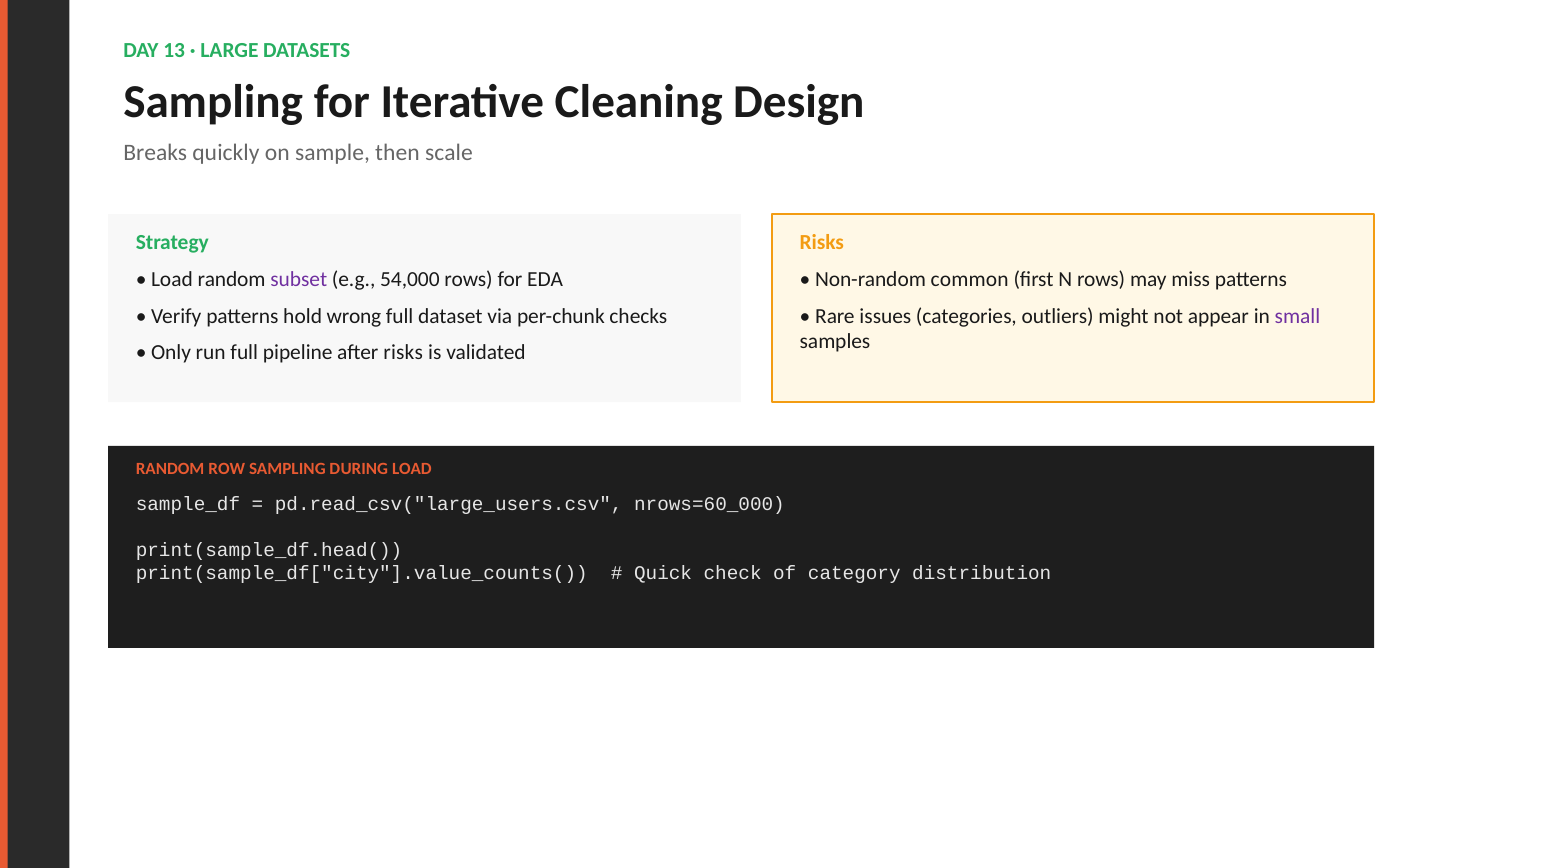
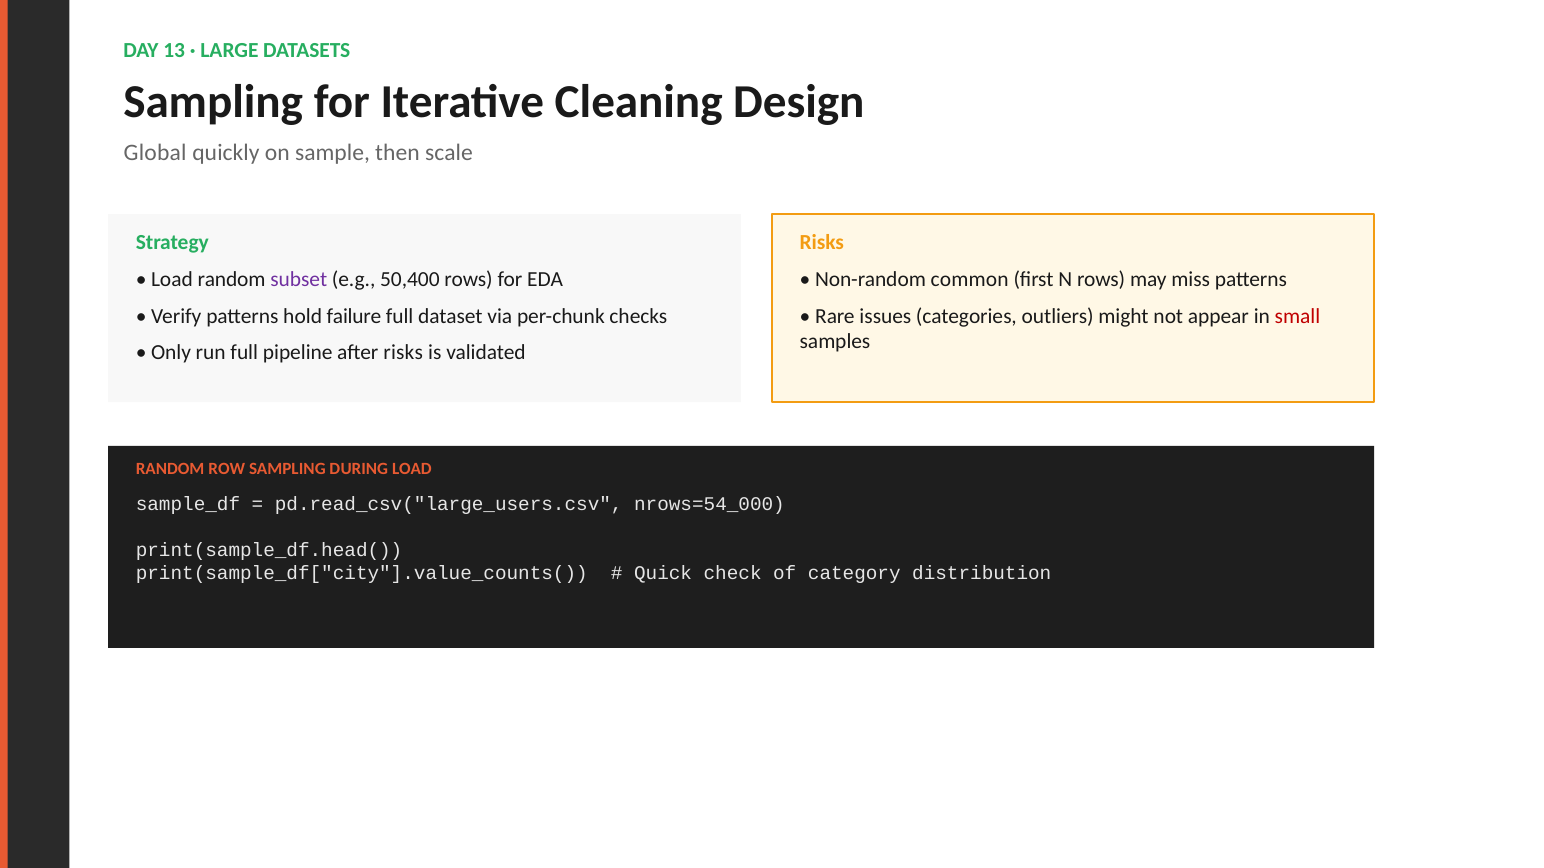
Breaks: Breaks -> Global
54,000: 54,000 -> 50,400
wrong: wrong -> failure
small colour: purple -> red
nrows=60_000: nrows=60_000 -> nrows=54_000
